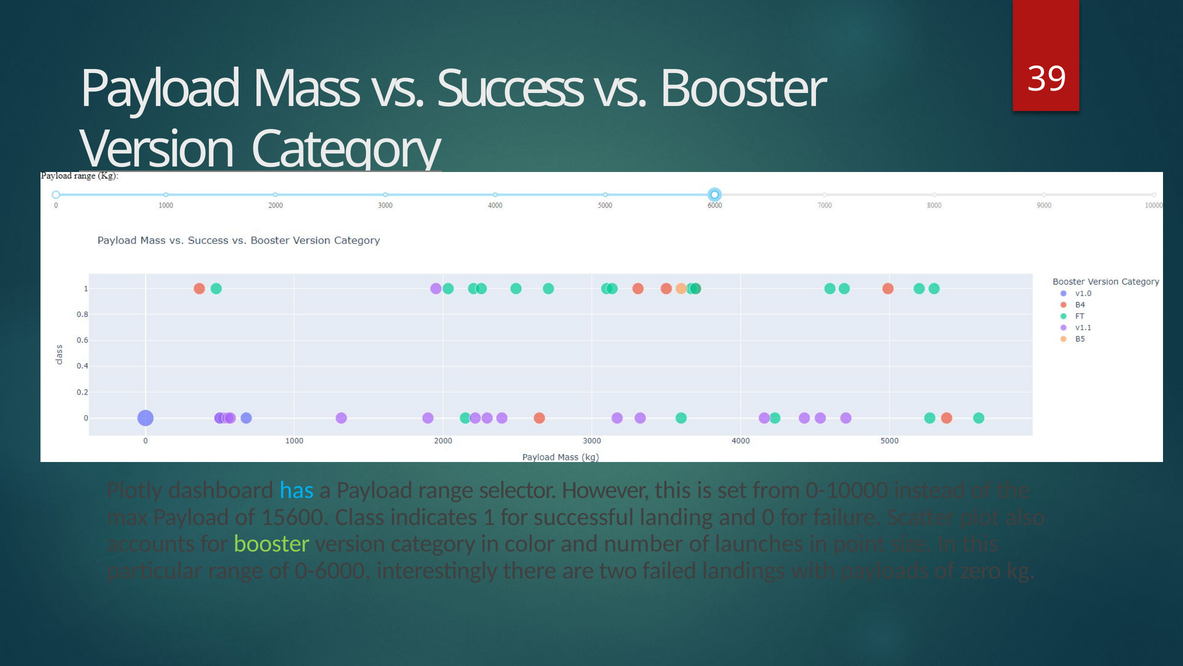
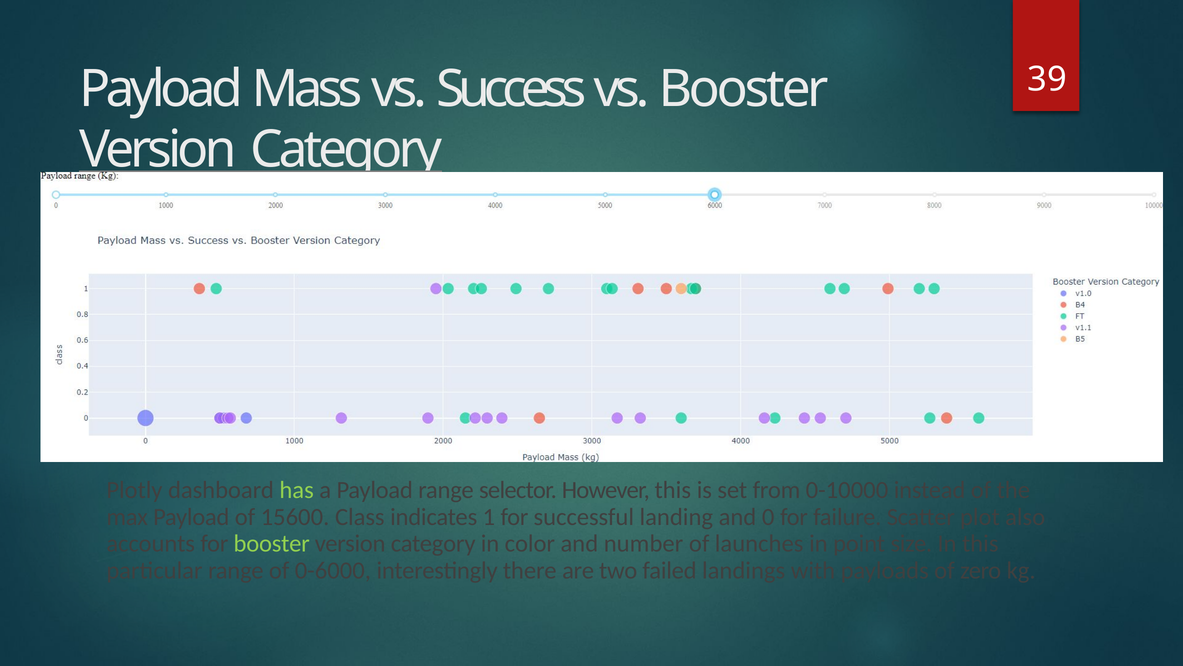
has colour: light blue -> light green
